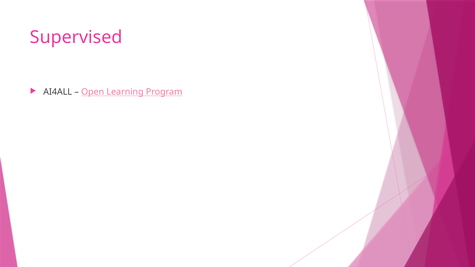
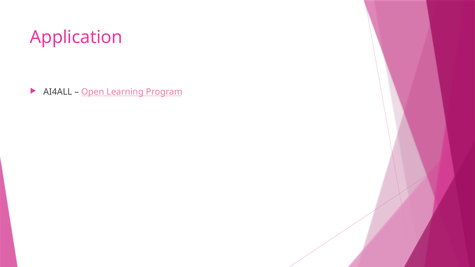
Supervised: Supervised -> Application
